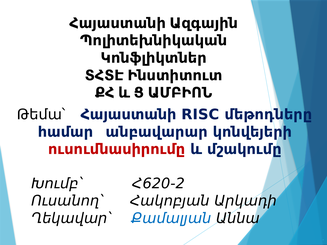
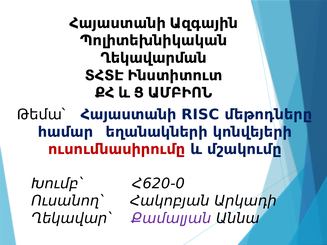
Կոնֆլիկտներ: Կոնֆլիկտներ -> Ղեկավարման
անբավարար: անբավարար -> եղանակների
Հ620-2: Հ620-2 -> Հ620-0
Քամալյան colour: blue -> purple
